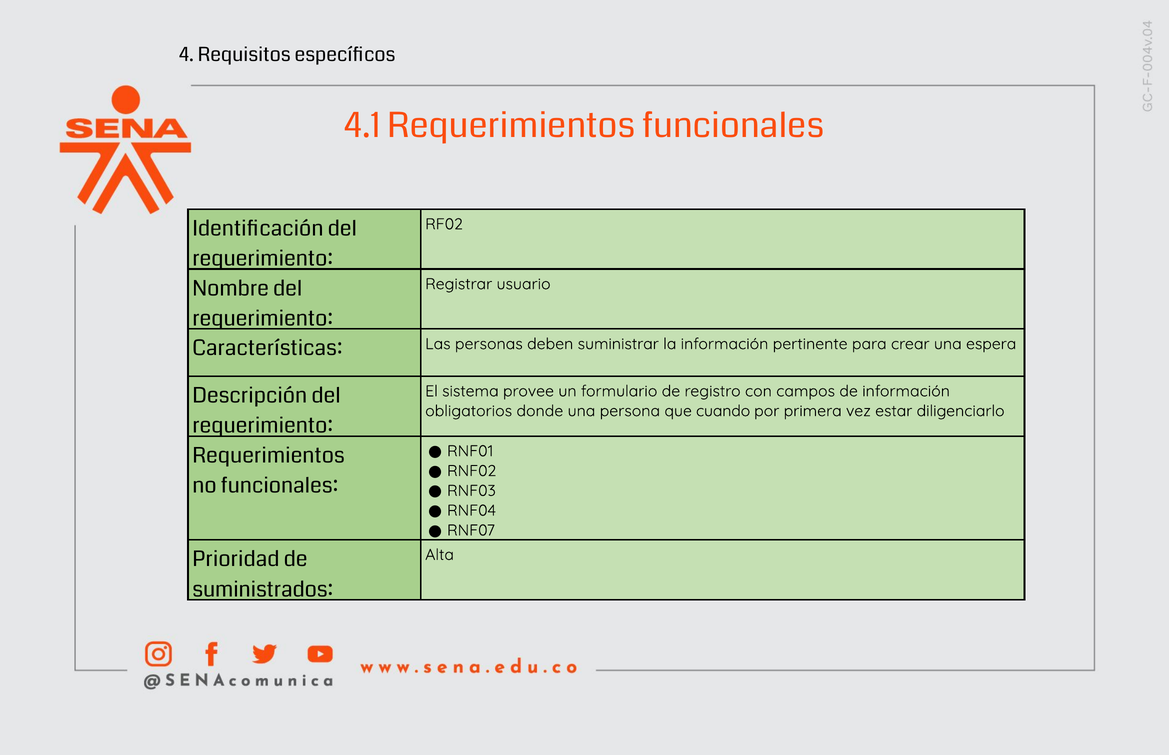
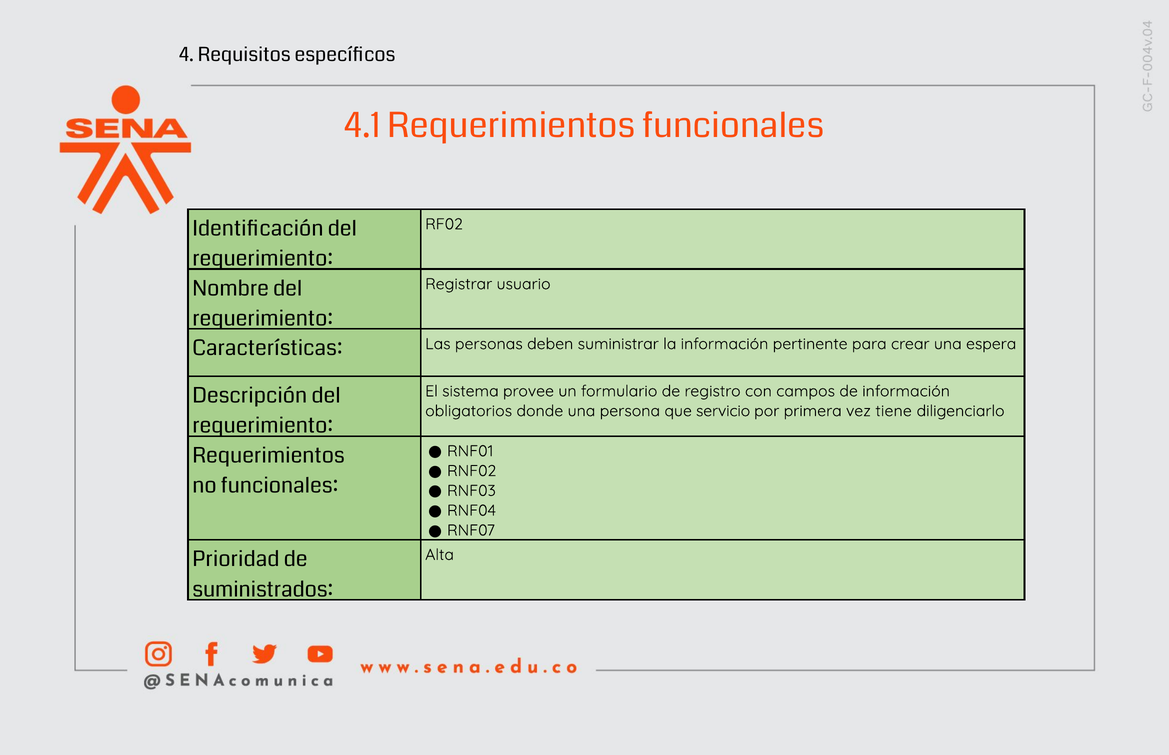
cuando: cuando -> servicio
estar: estar -> tiene
